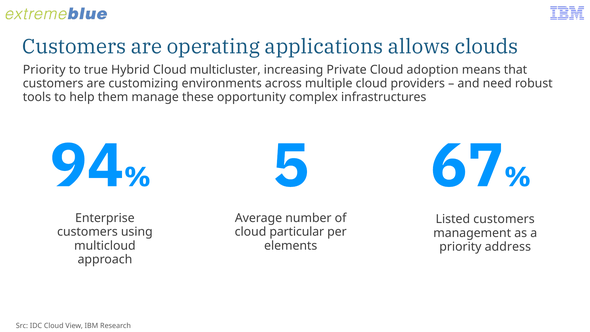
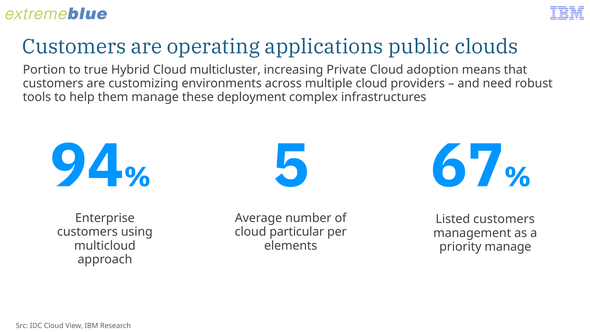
allows: allows -> public
Priority at (44, 70): Priority -> Portion
opportunity: opportunity -> deployment
priority address: address -> manage
